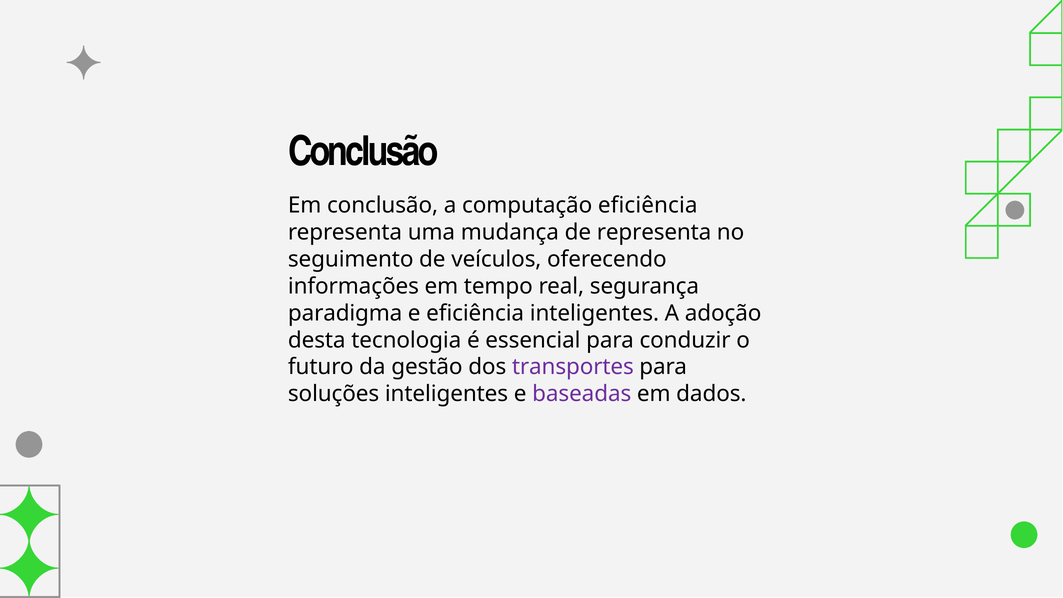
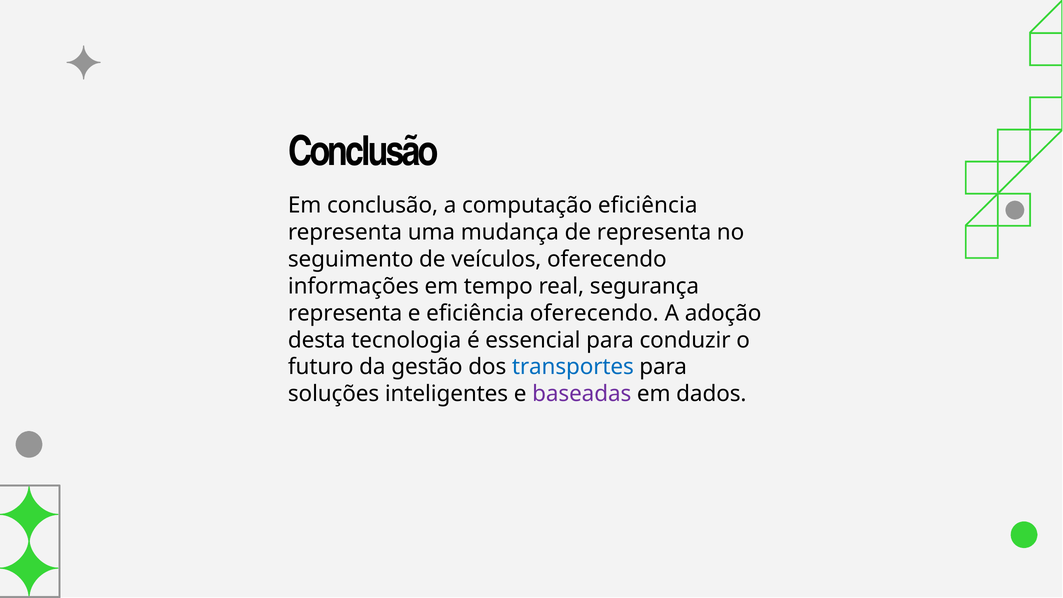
paradigma at (345, 313): paradigma -> representa
eficiência inteligentes: inteligentes -> oferecendo
transportes colour: purple -> blue
